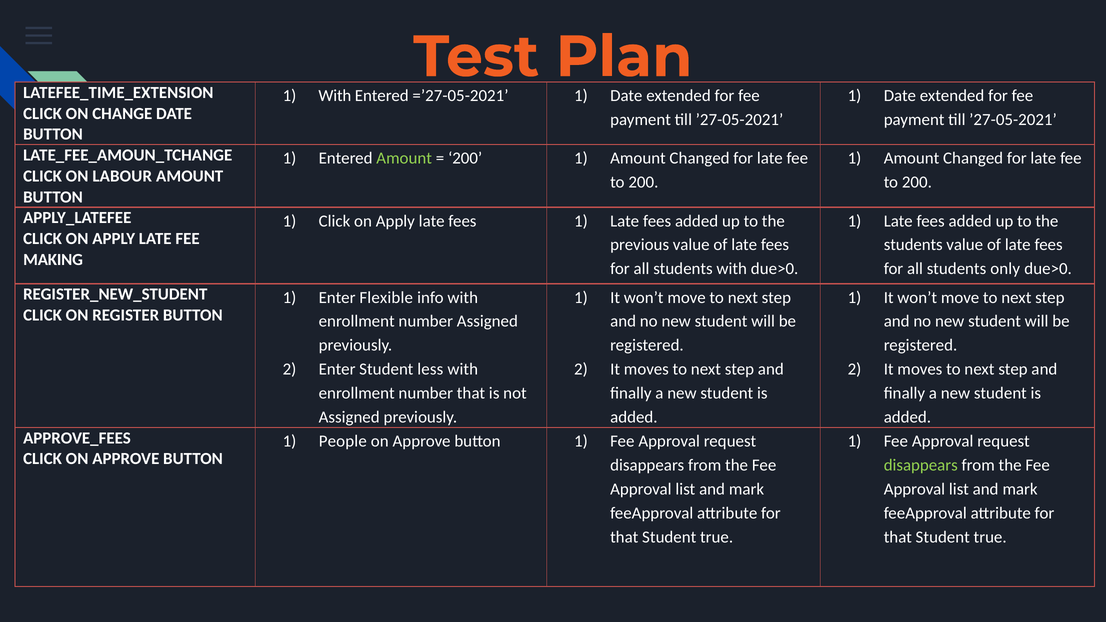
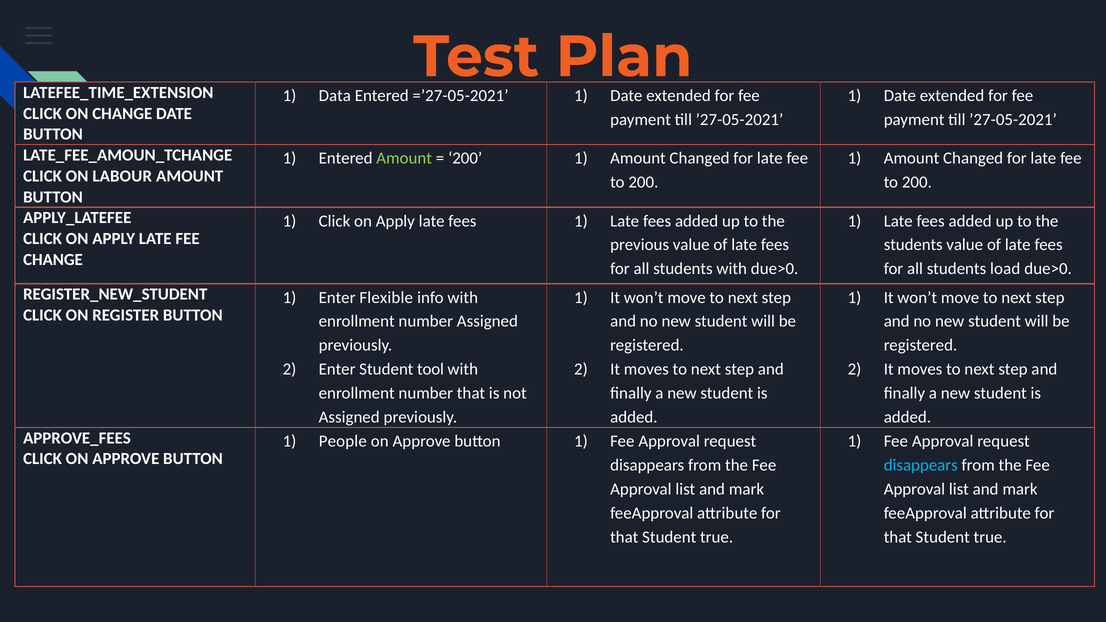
With at (335, 96): With -> Data
MAKING at (53, 260): MAKING -> CHANGE
only: only -> load
less: less -> tool
disappears at (921, 465) colour: light green -> light blue
